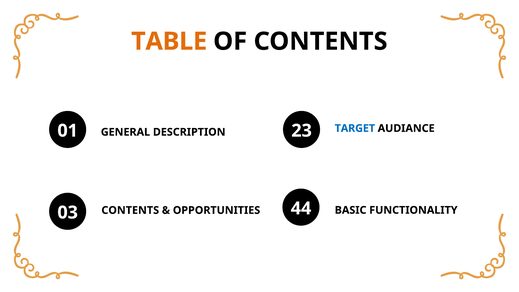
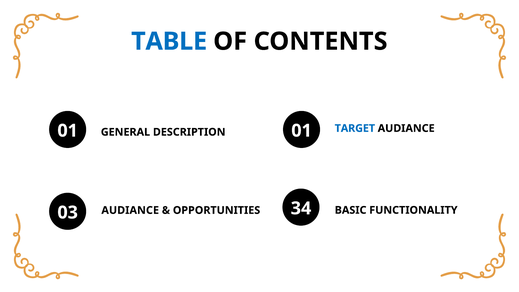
TABLE colour: orange -> blue
01 23: 23 -> 01
CONTENTS at (130, 210): CONTENTS -> AUDIANCE
44: 44 -> 34
